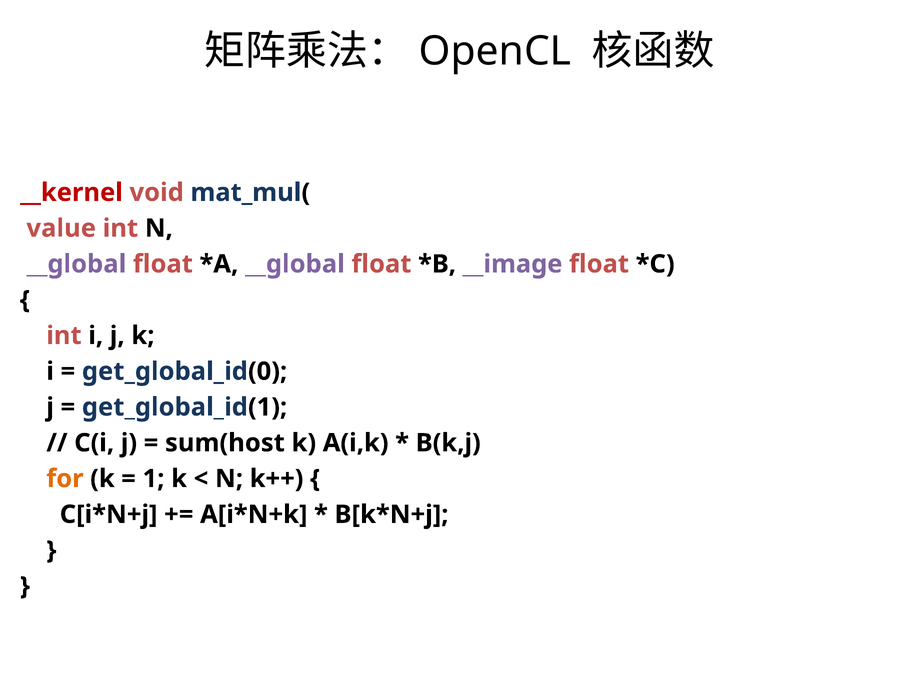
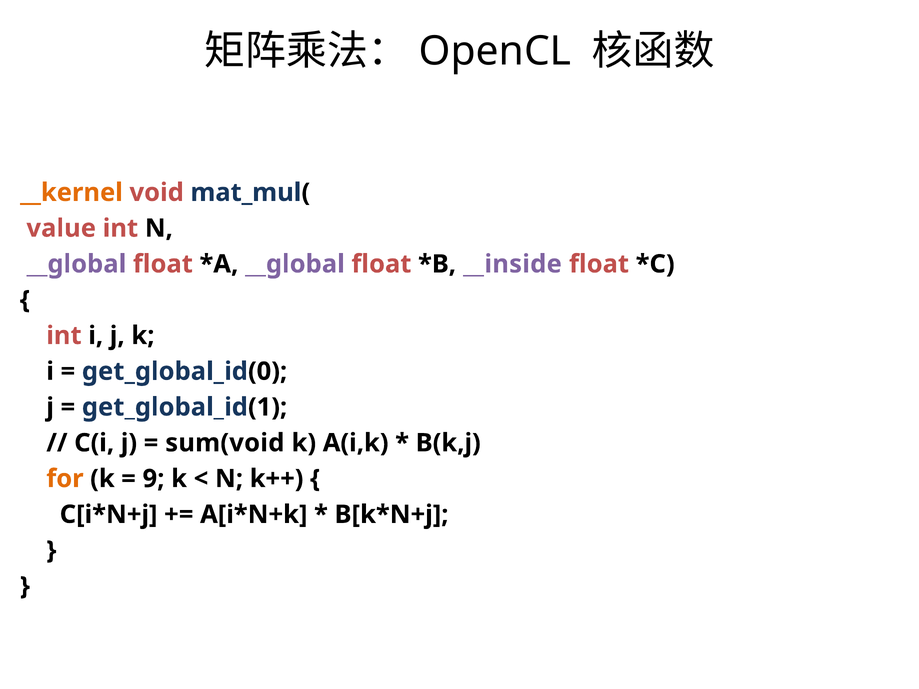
__kernel colour: red -> orange
__image: __image -> __inside
sum(host: sum(host -> sum(void
1: 1 -> 9
